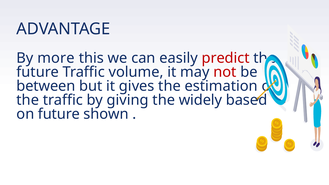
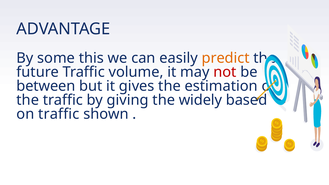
more: more -> some
predict colour: red -> orange
on future: future -> traffic
